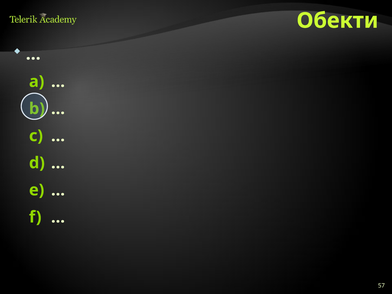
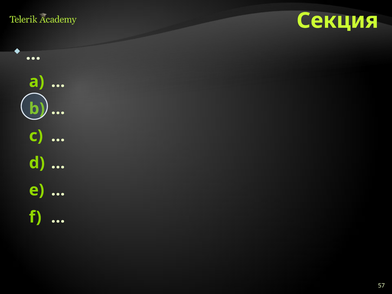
Обекти: Обекти -> Секция
